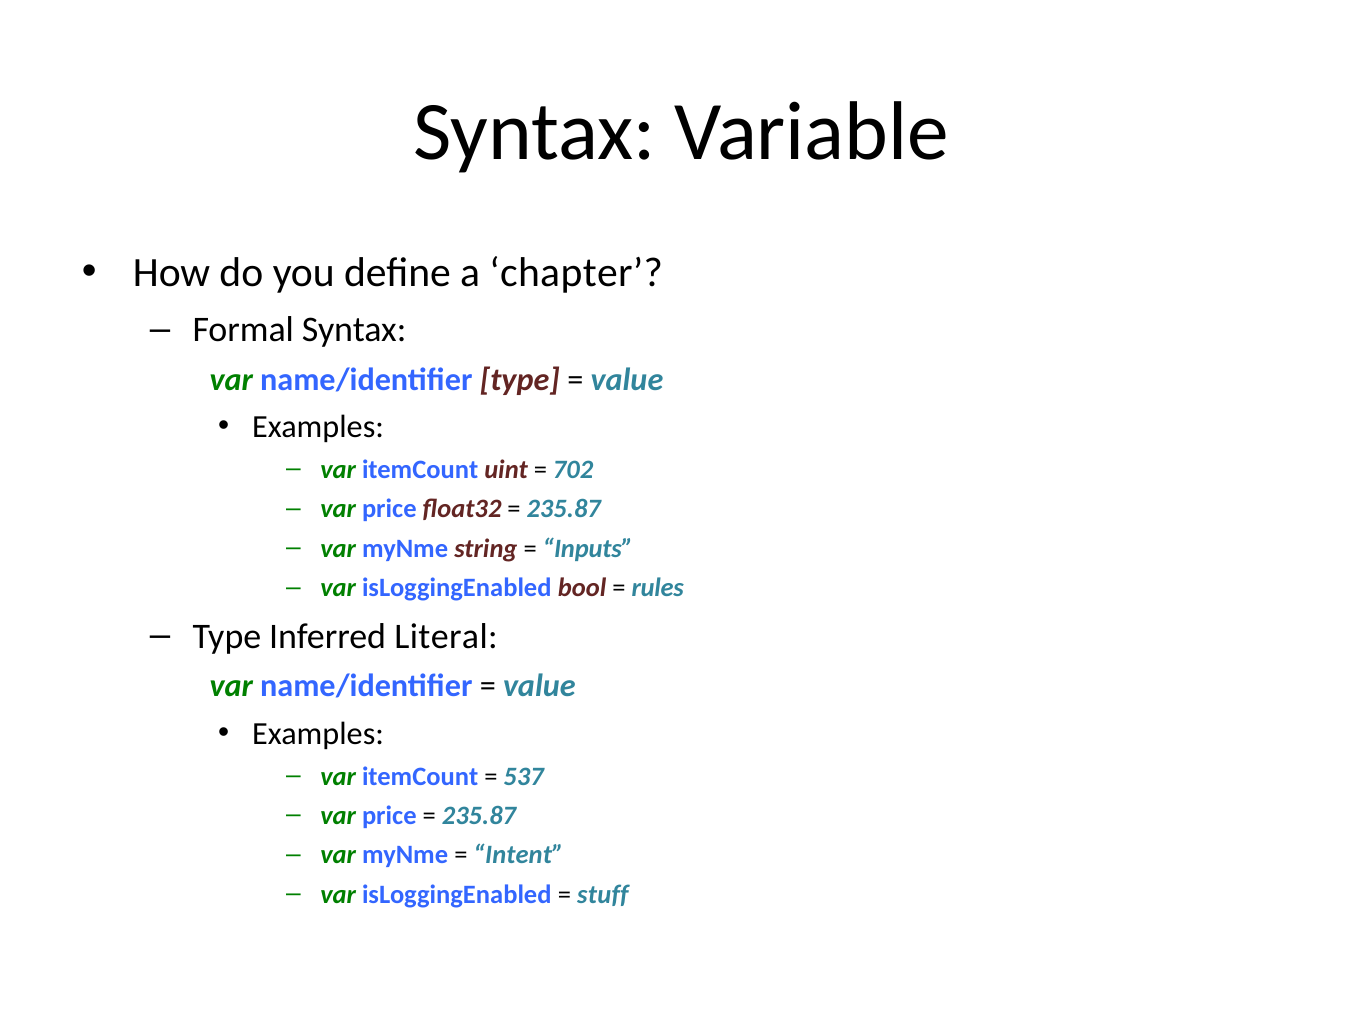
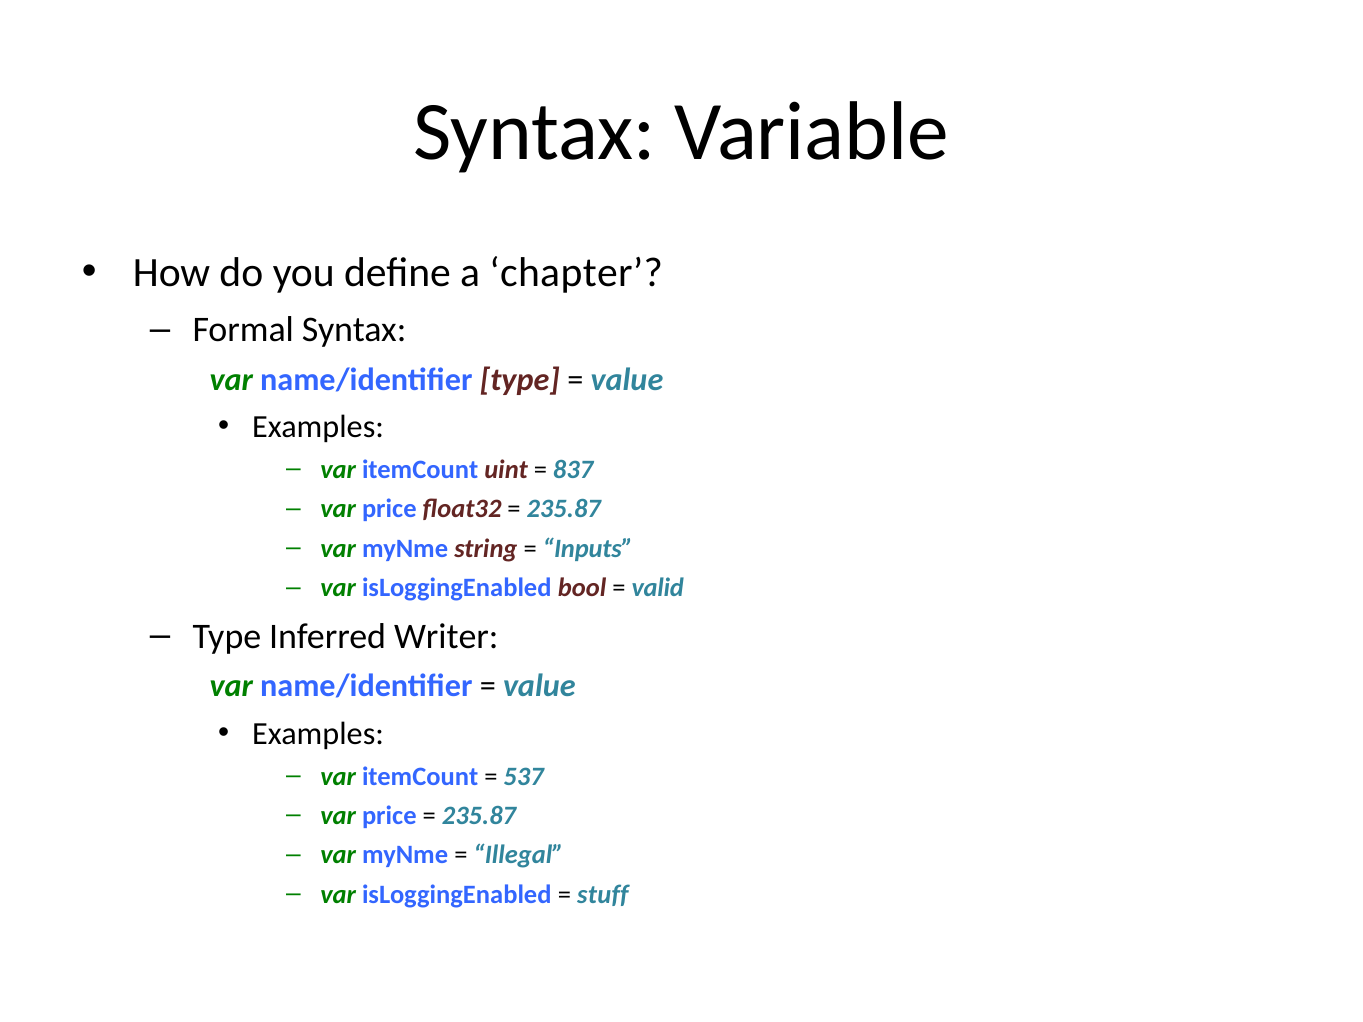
702: 702 -> 837
rules: rules -> valid
Literal: Literal -> Writer
Intent: Intent -> Illegal
